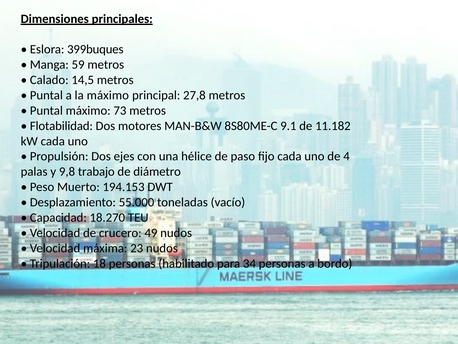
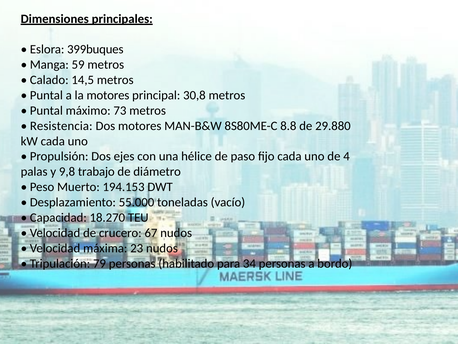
la máximo: máximo -> motores
27,8: 27,8 -> 30,8
Flotabilidad: Flotabilidad -> Resistencia
9.1: 9.1 -> 8.8
11.182: 11.182 -> 29.880
49: 49 -> 67
18: 18 -> 79
